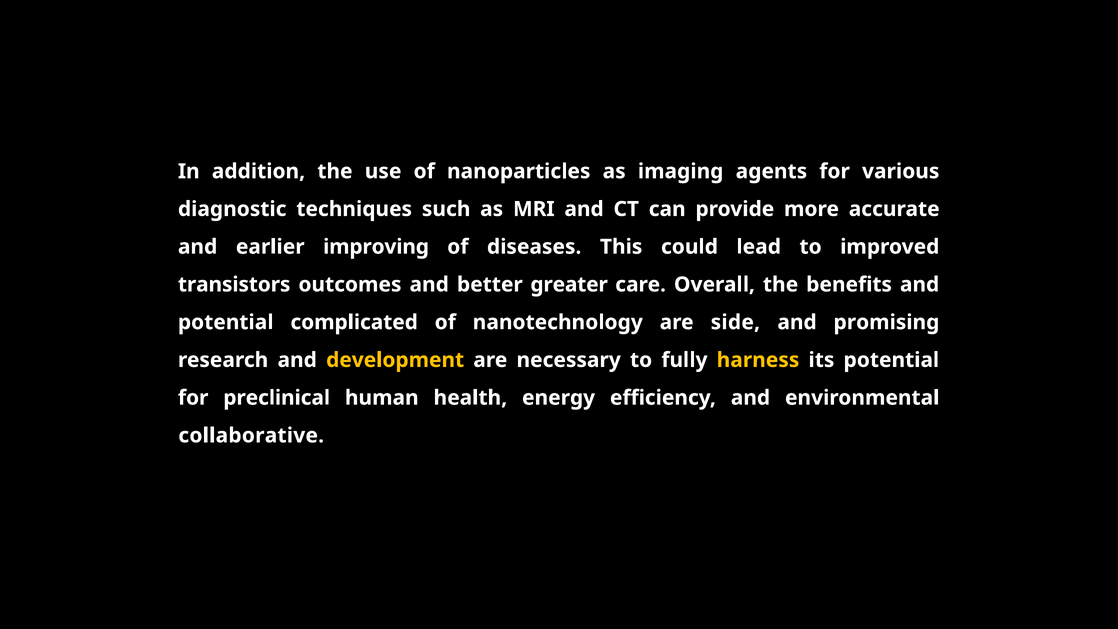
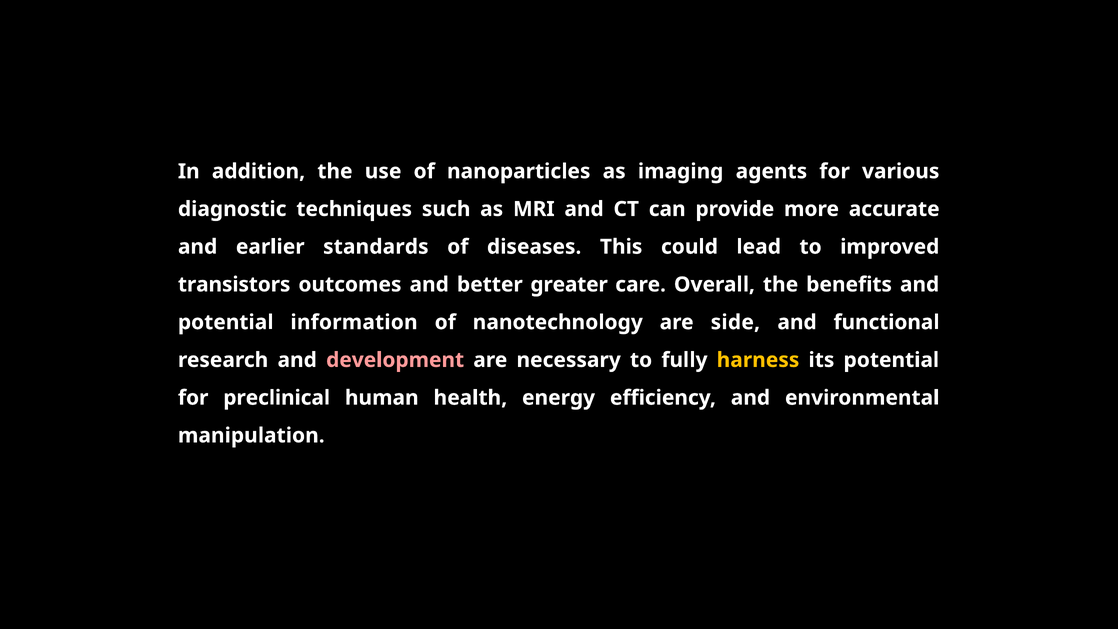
improving: improving -> standards
complicated: complicated -> information
promising: promising -> functional
development colour: yellow -> pink
collaborative: collaborative -> manipulation
